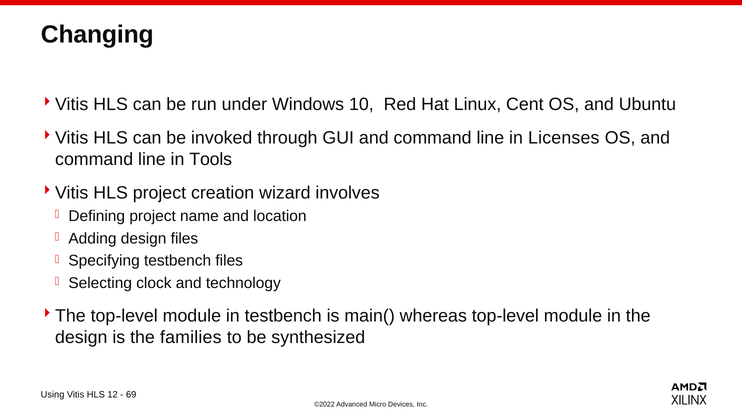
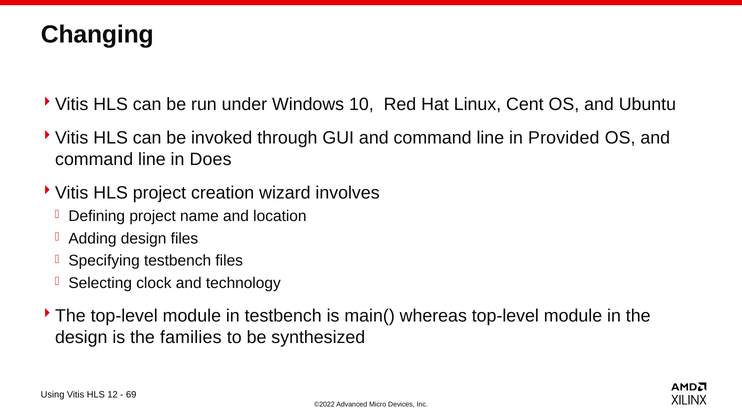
Licenses: Licenses -> Provided
Tools: Tools -> Does
